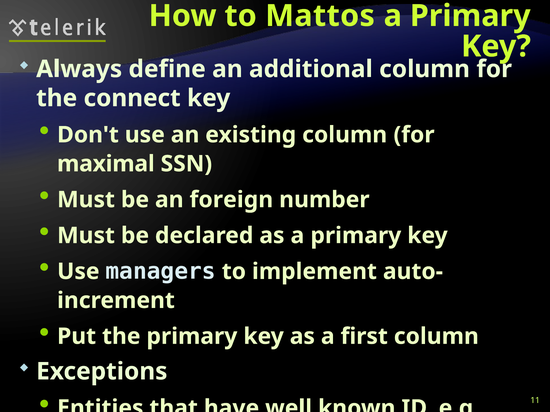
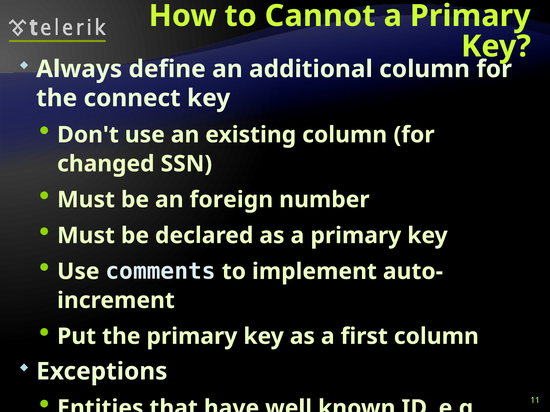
Mattos: Mattos -> Cannot
maximal: maximal -> changed
managers: managers -> comments
